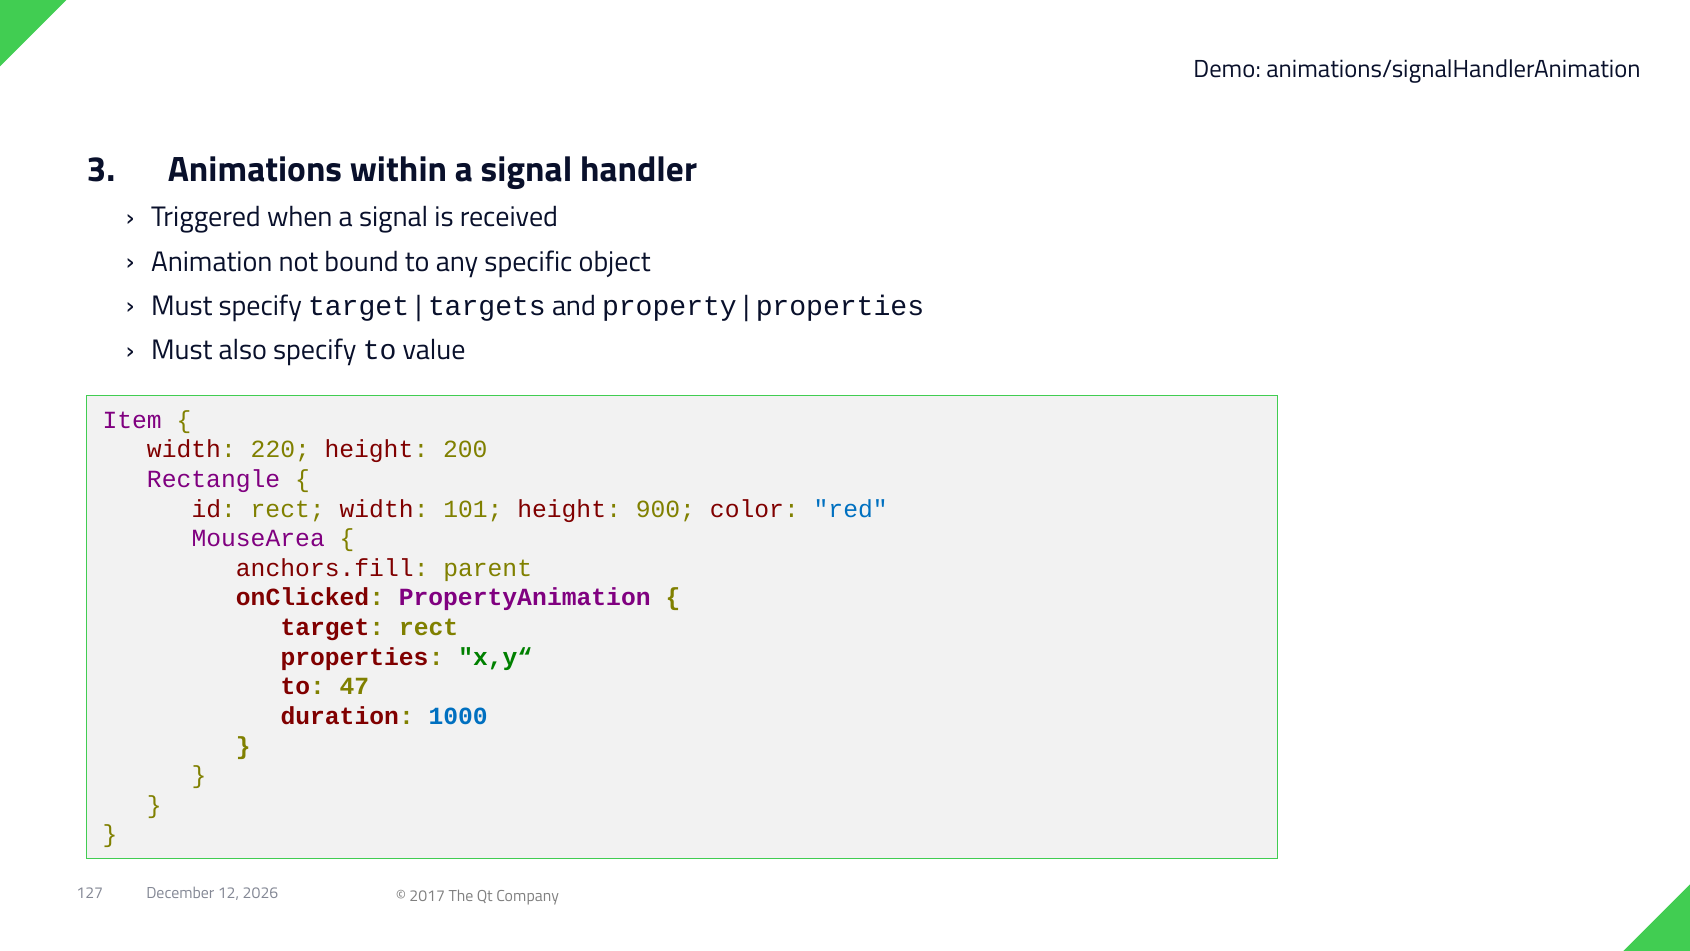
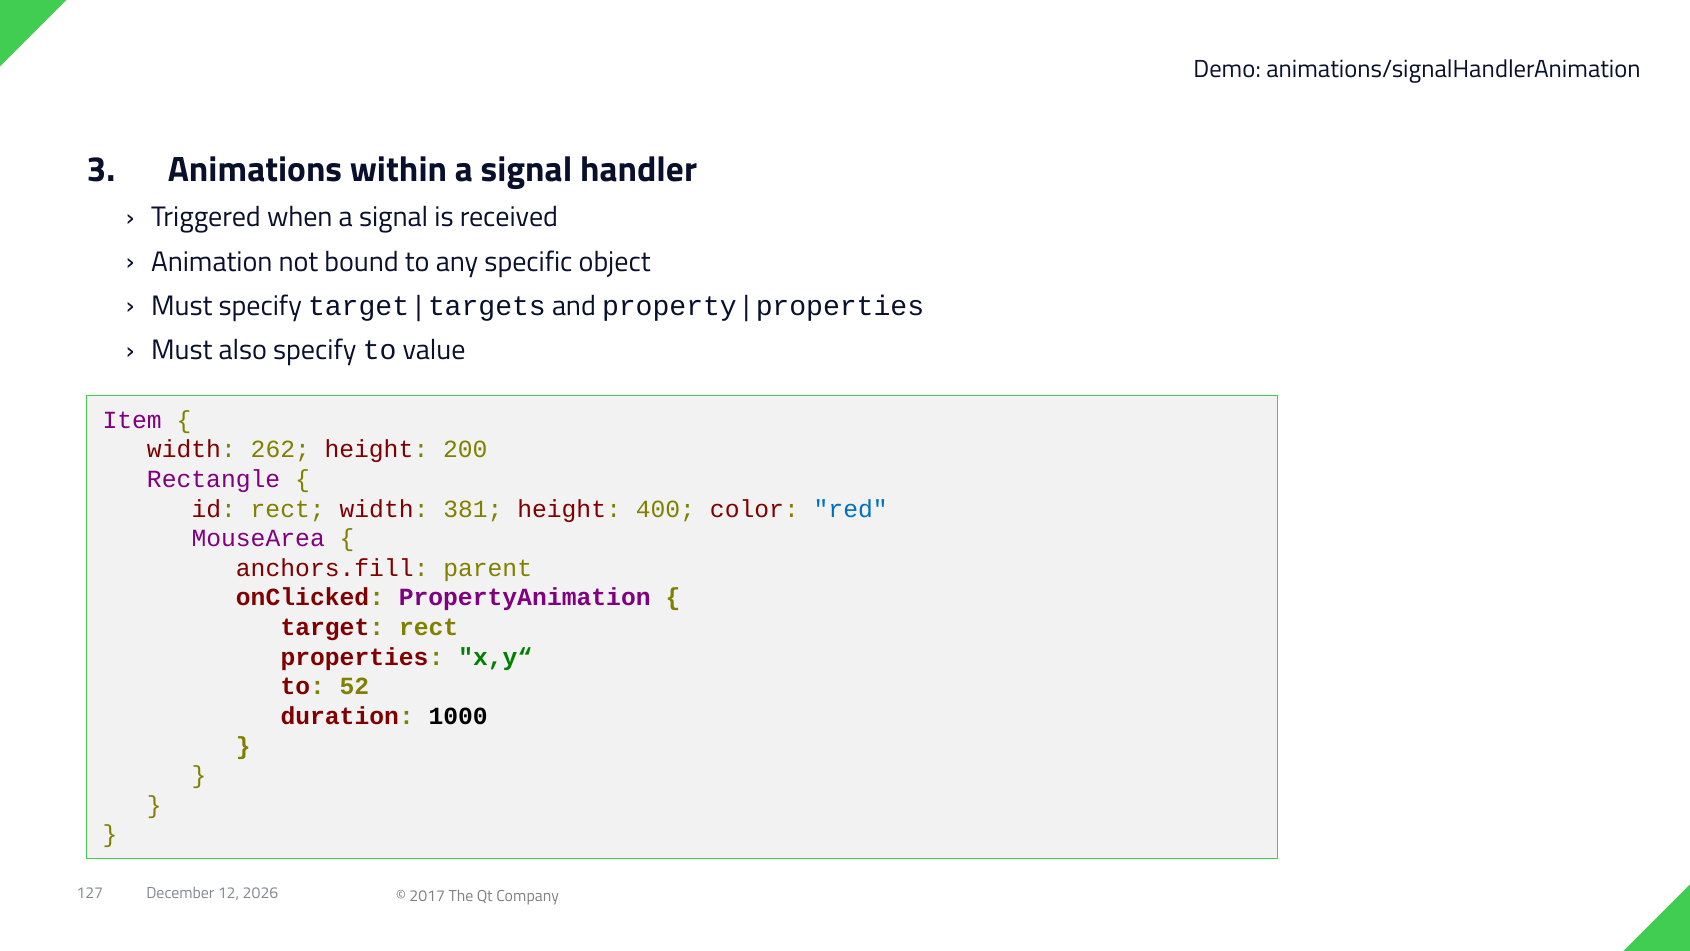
220: 220 -> 262
101: 101 -> 381
900: 900 -> 400
47: 47 -> 52
1000 colour: blue -> black
